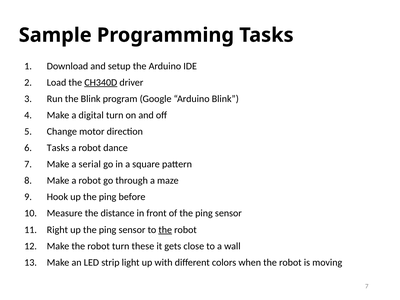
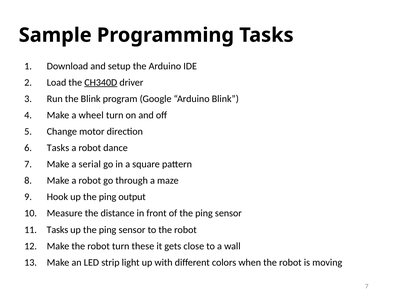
digital: digital -> wheel
before: before -> output
Right at (57, 230): Right -> Tasks
the at (165, 230) underline: present -> none
